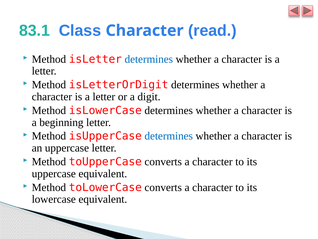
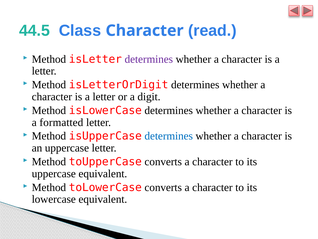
83.1: 83.1 -> 44.5
determines at (149, 59) colour: blue -> purple
beginning: beginning -> formatted
